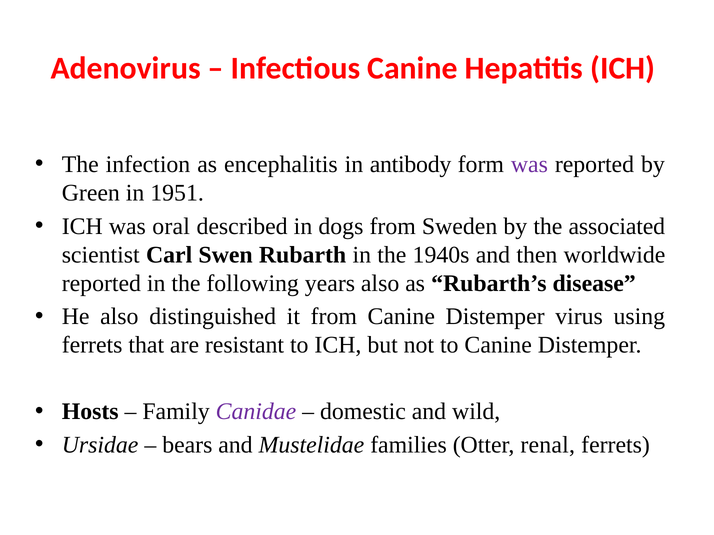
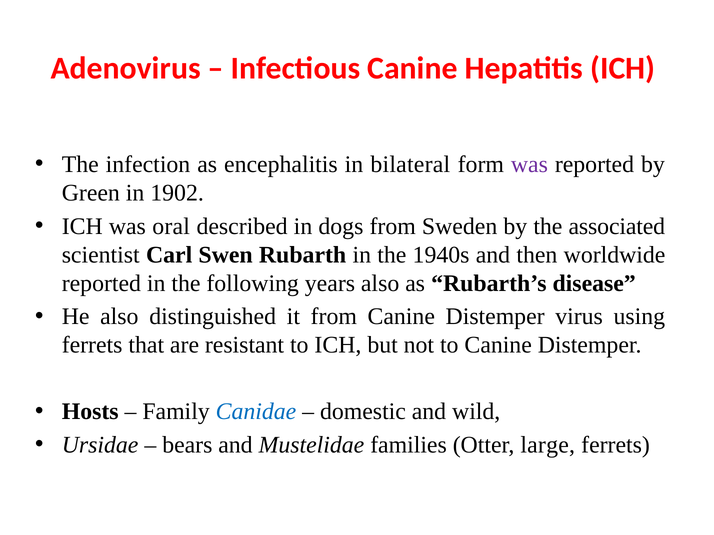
antibody: antibody -> bilateral
1951: 1951 -> 1902
Canidae colour: purple -> blue
renal: renal -> large
